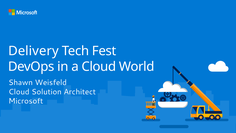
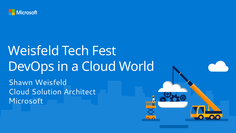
Delivery at (33, 51): Delivery -> Weisfeld
